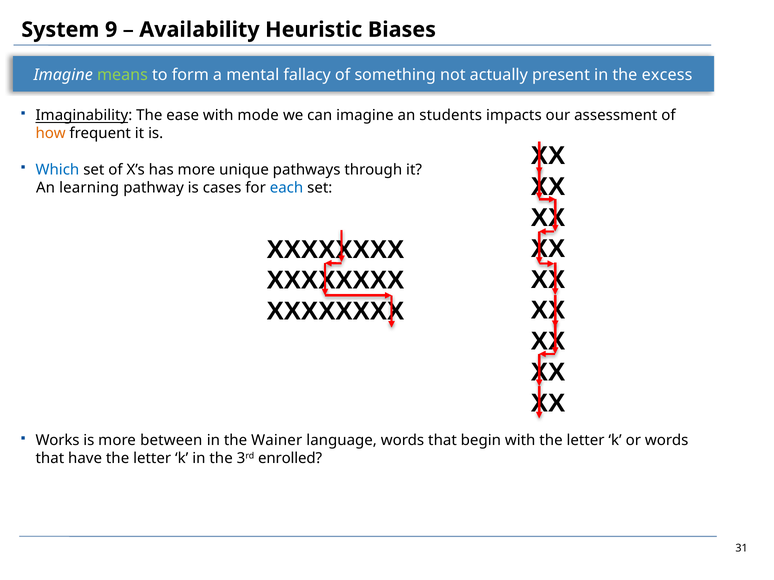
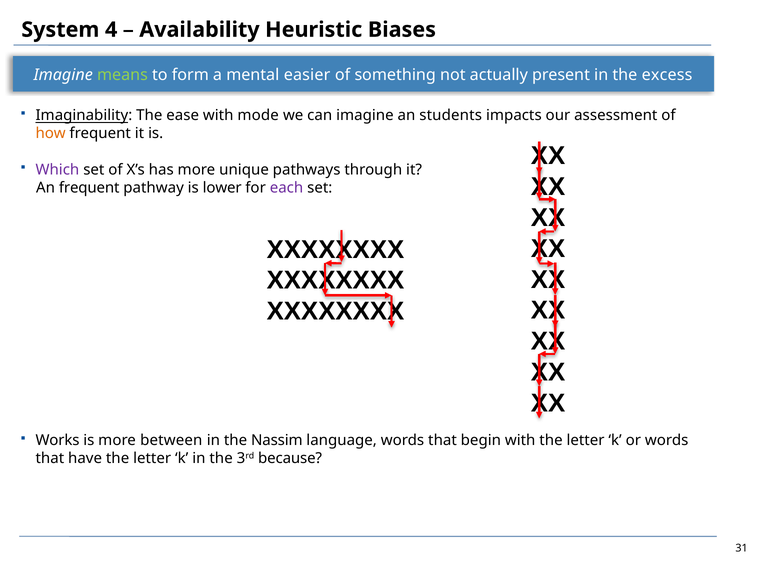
9: 9 -> 4
fallacy: fallacy -> easier
Which colour: blue -> purple
An learning: learning -> frequent
cases: cases -> lower
each colour: blue -> purple
Wainer: Wainer -> Nassim
enrolled: enrolled -> because
